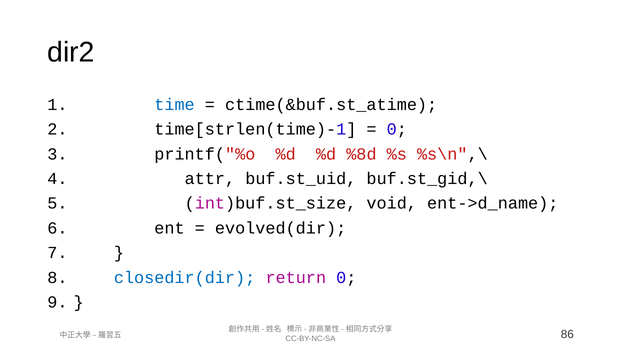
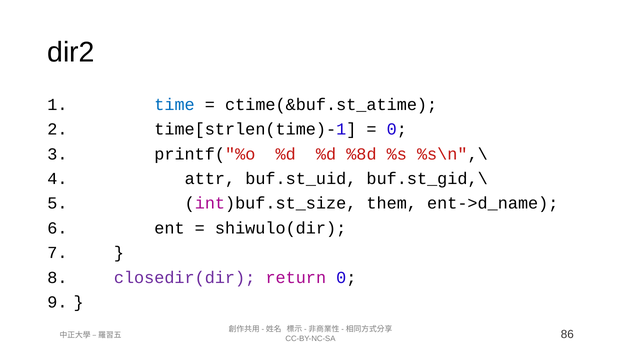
void: void -> them
evolved(dir: evolved(dir -> shiwulo(dir
closedir(dir colour: blue -> purple
